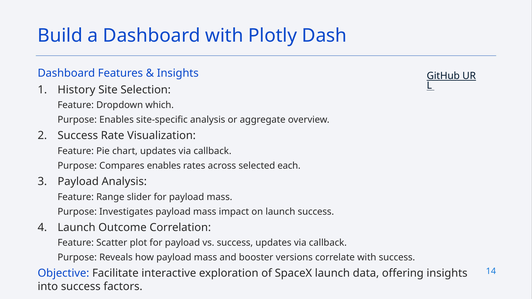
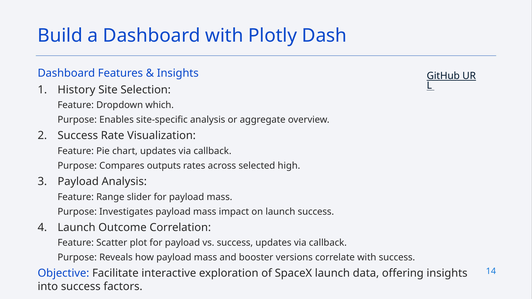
Compares enables: enables -> outputs
each: each -> high
